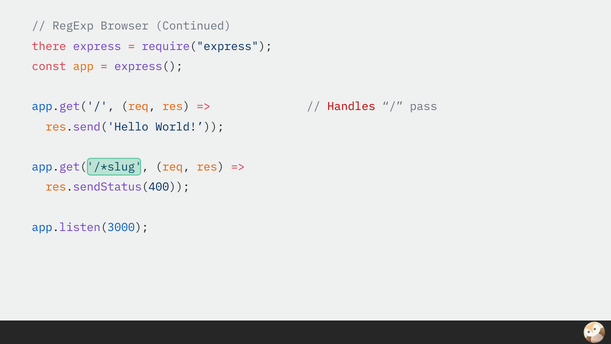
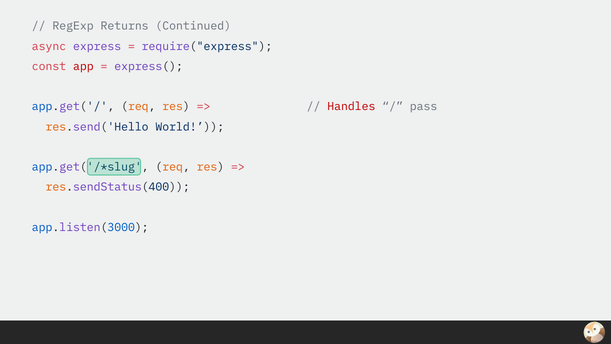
Browser: Browser -> Returns
there: there -> async
app colour: orange -> red
